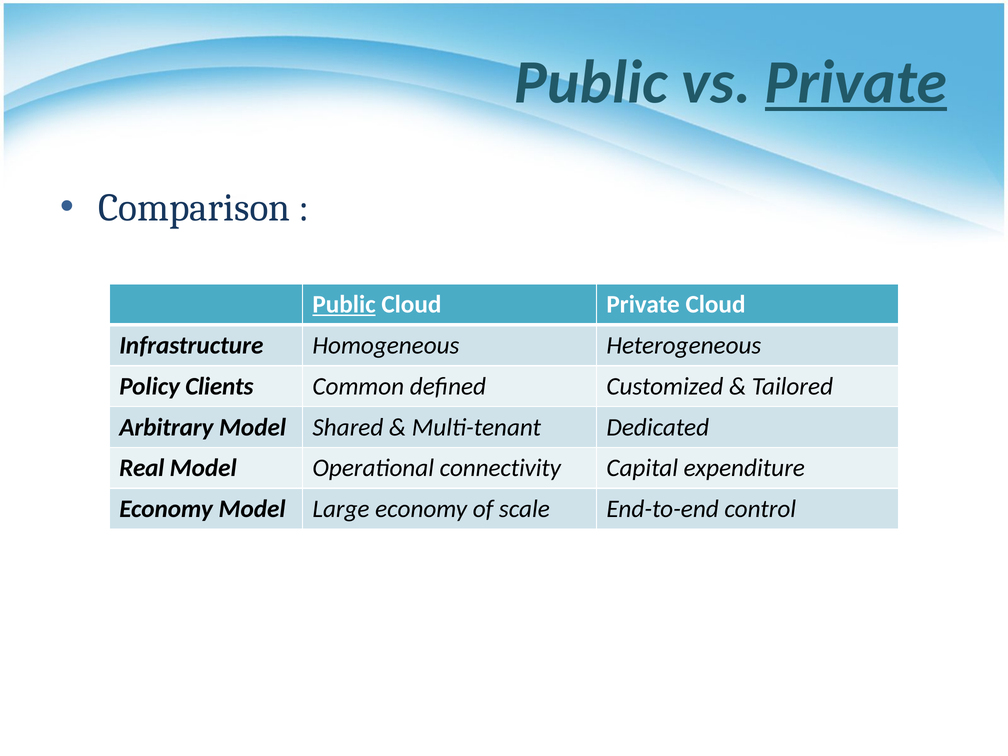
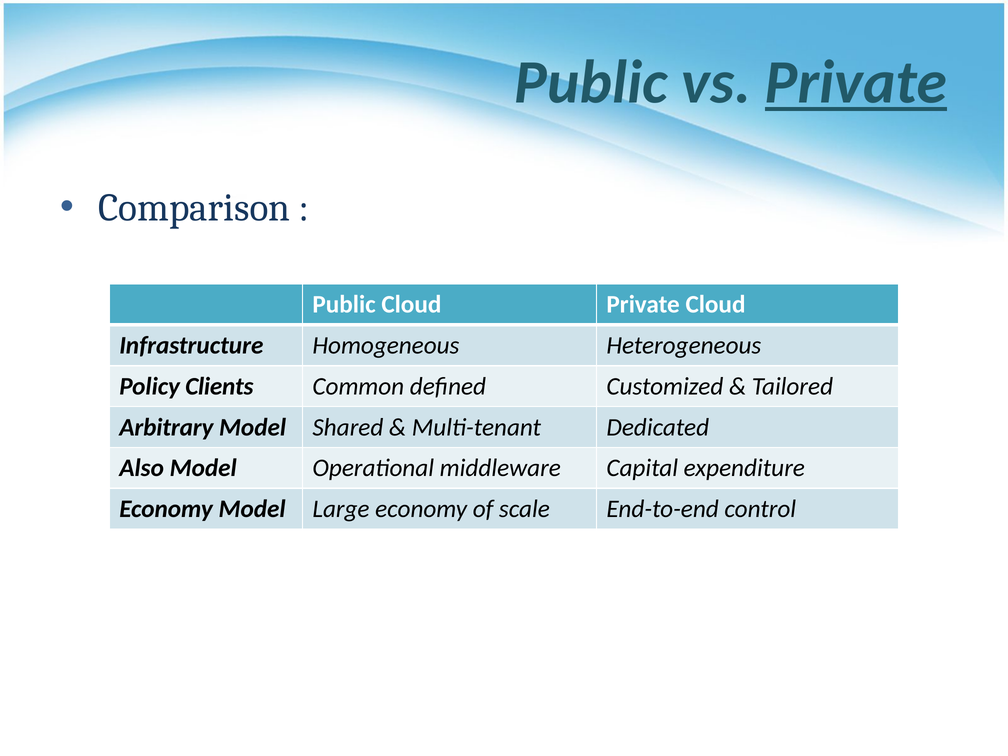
Public at (344, 305) underline: present -> none
Real: Real -> Also
connectivity: connectivity -> middleware
